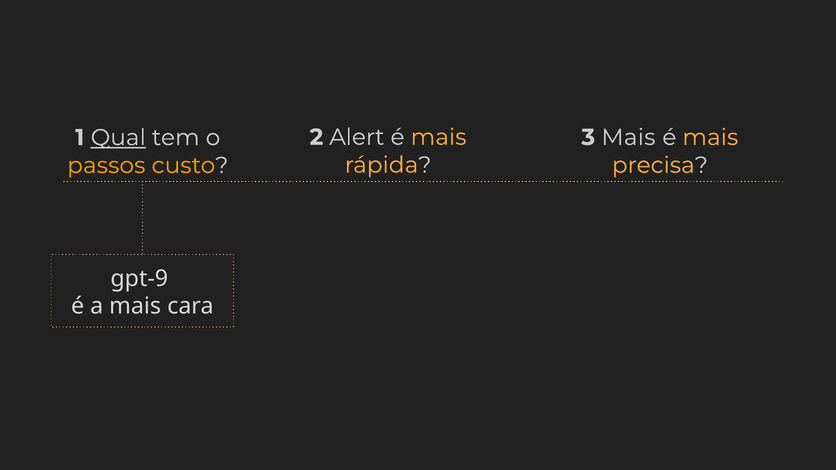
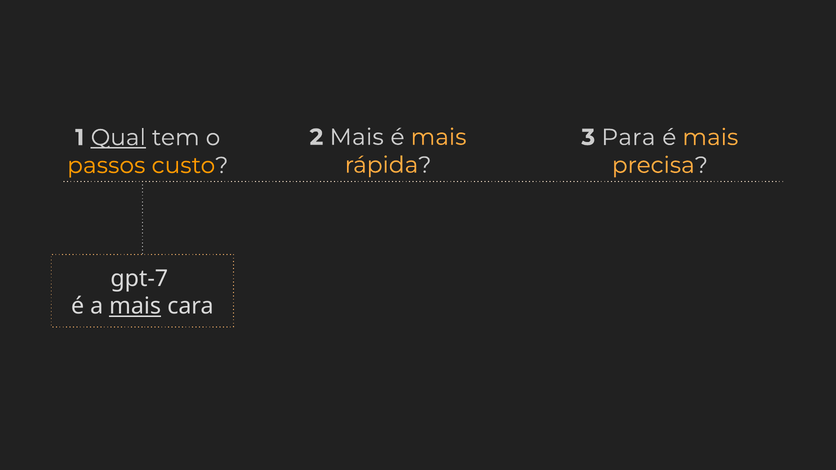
2 Alert: Alert -> Mais
3 Mais: Mais -> Para
gpt-9: gpt-9 -> gpt-7
mais at (135, 306) underline: none -> present
